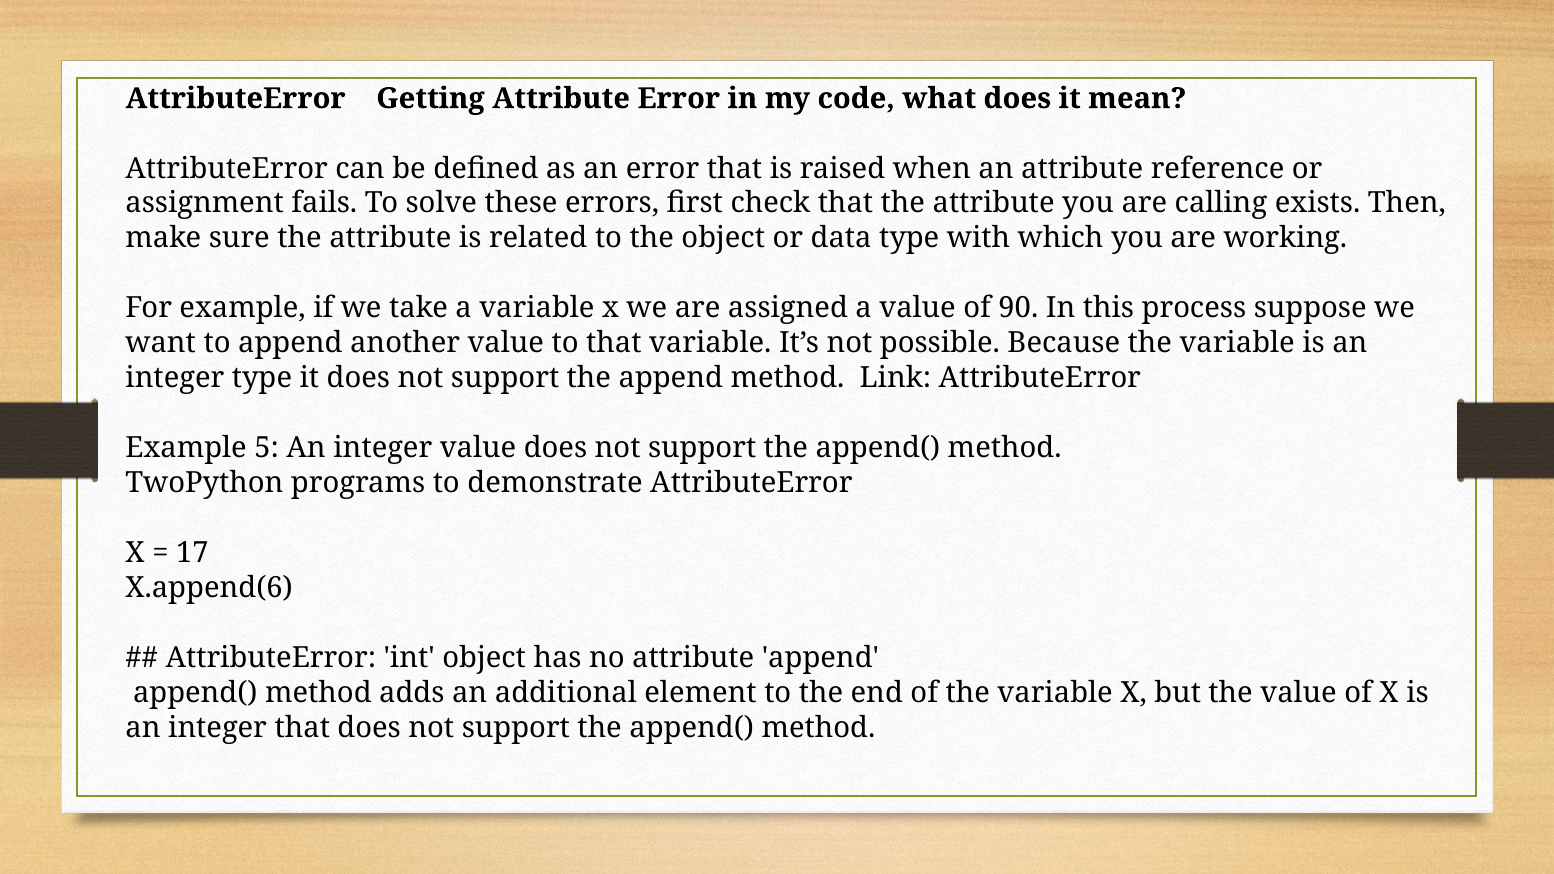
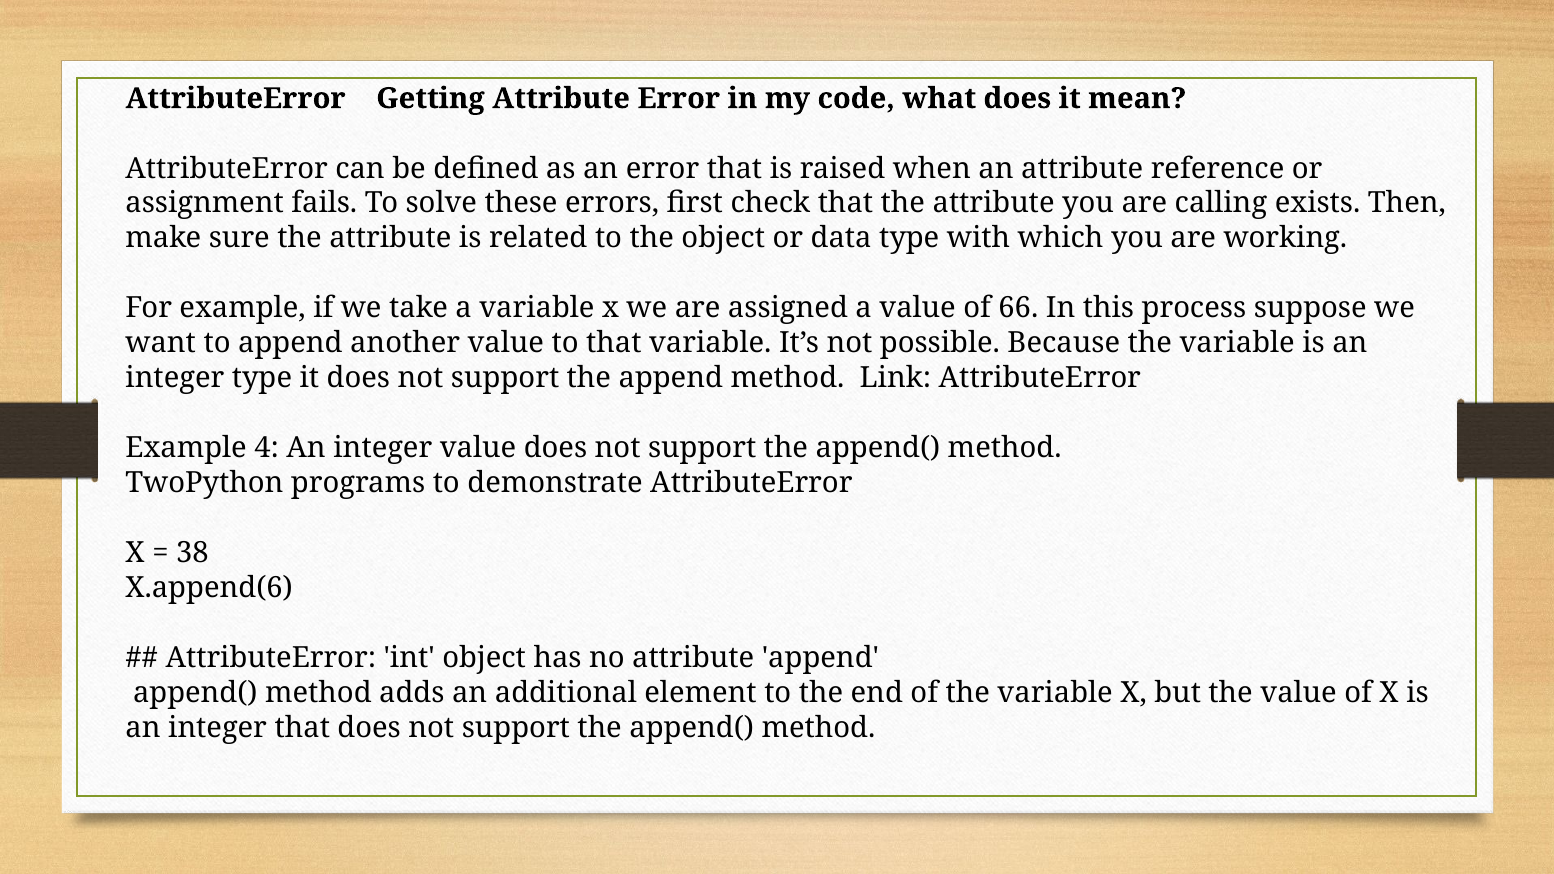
90: 90 -> 66
5: 5 -> 4
17: 17 -> 38
